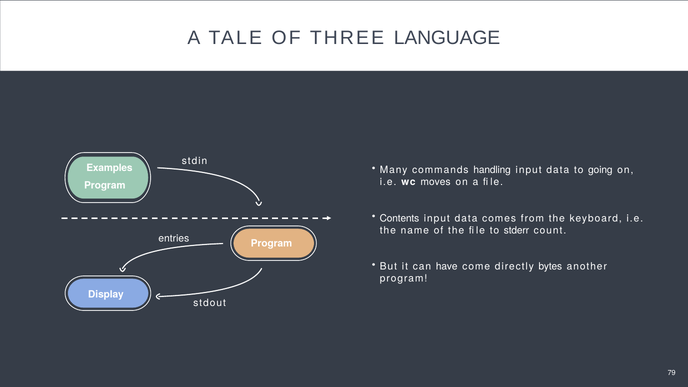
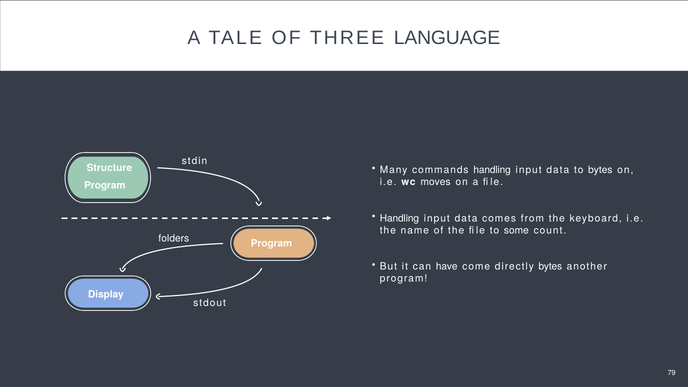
Examples: Examples -> Structure
to going: going -> bytes
Contents at (399, 218): Contents -> Handling
stderr: stderr -> some
entries: entries -> folders
